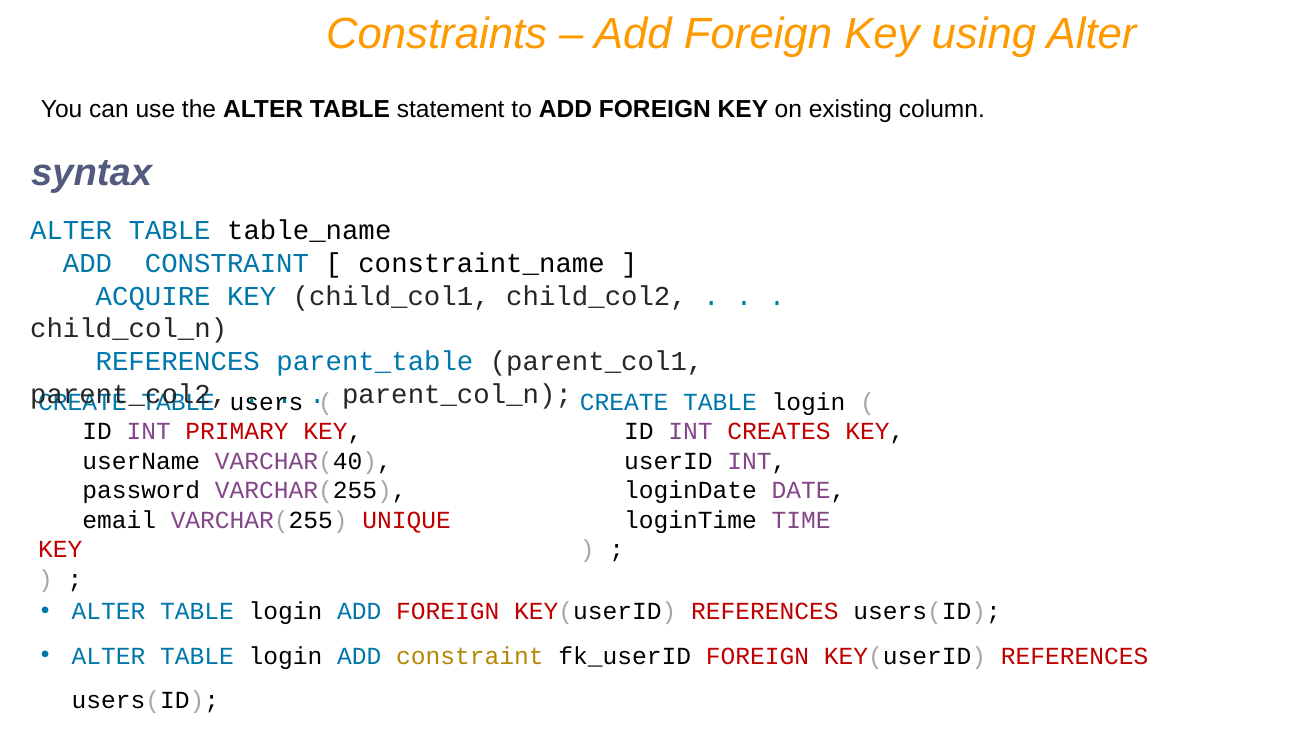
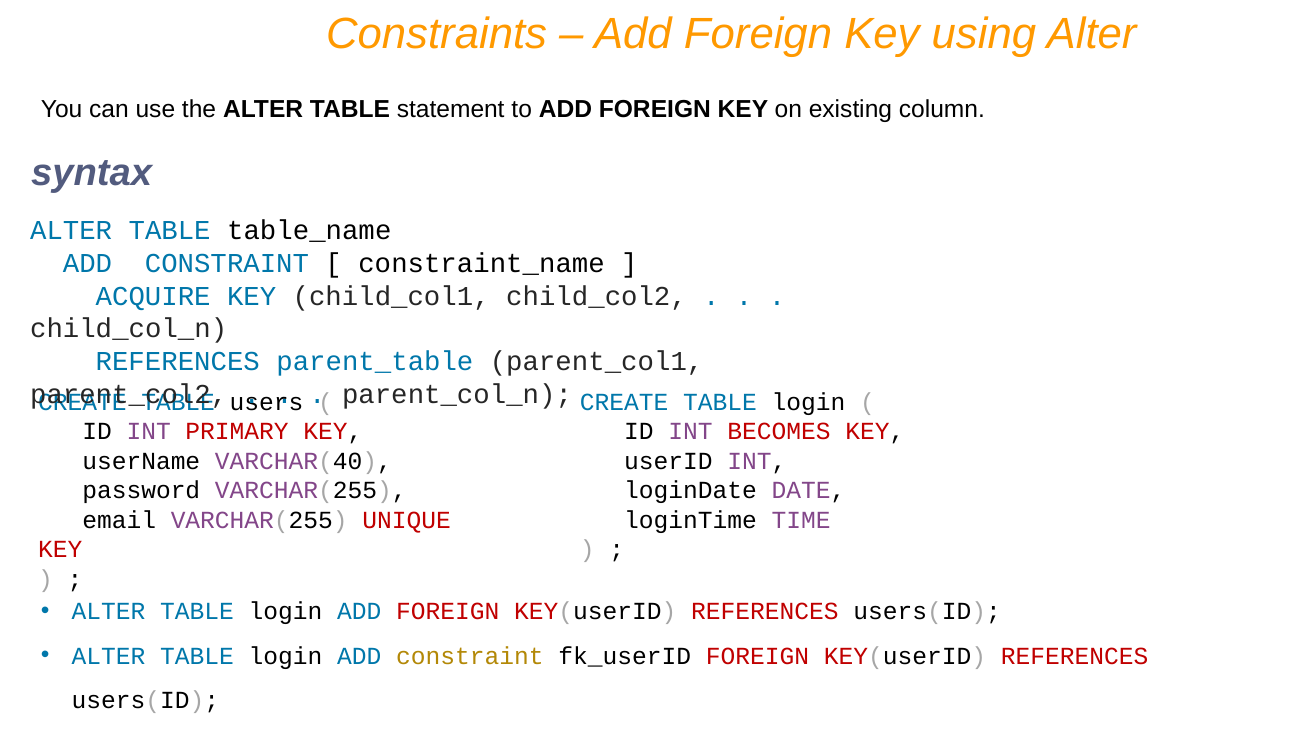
CREATES: CREATES -> BECOMES
